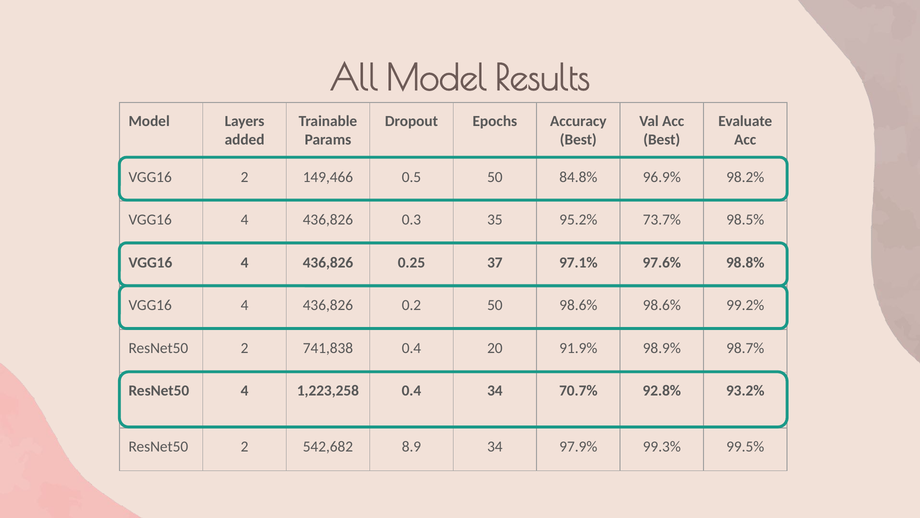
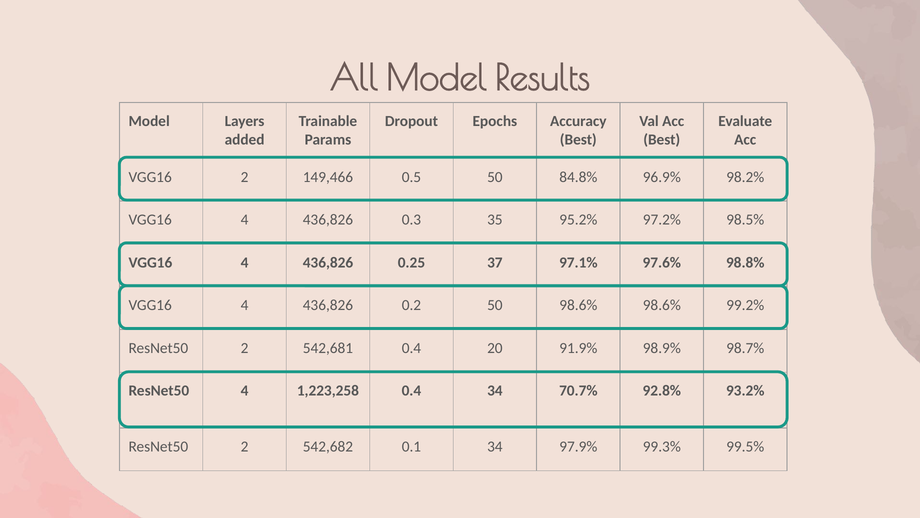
73.7%: 73.7% -> 97.2%
741,838: 741,838 -> 542,681
8.9: 8.9 -> 0.1
